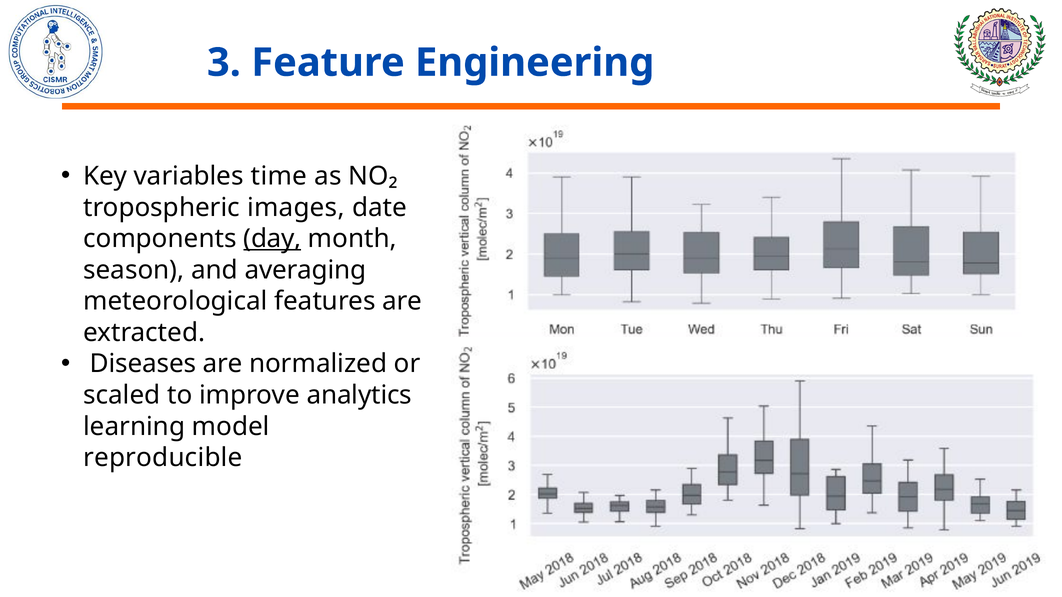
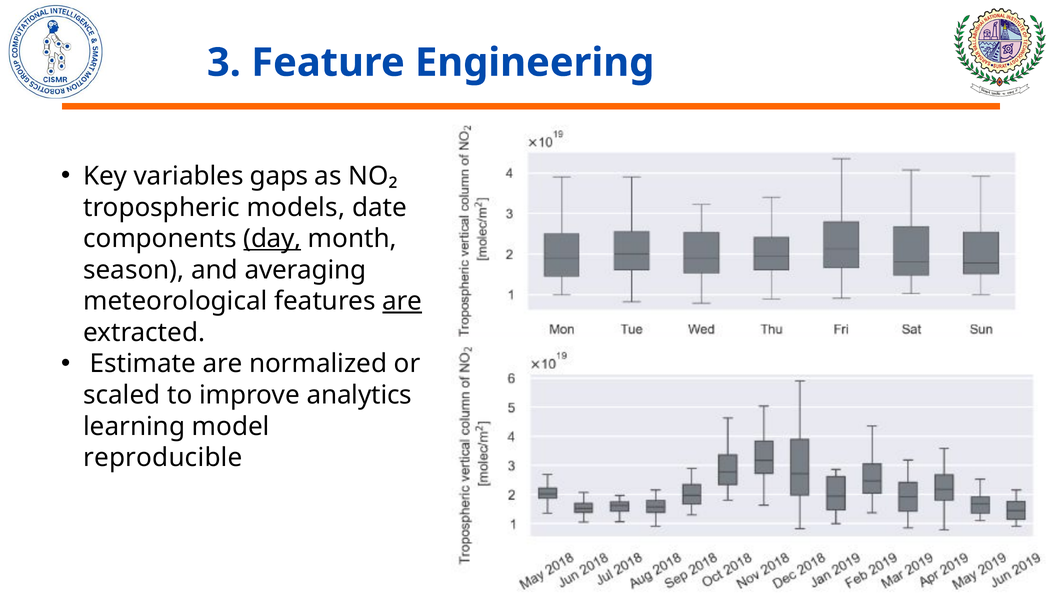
time: time -> gaps
images: images -> models
are at (402, 301) underline: none -> present
Diseases: Diseases -> Estimate
